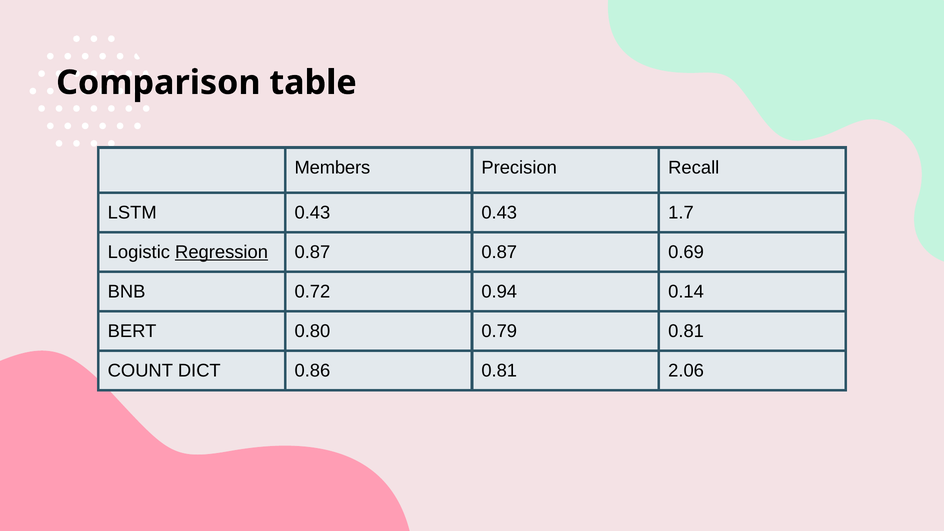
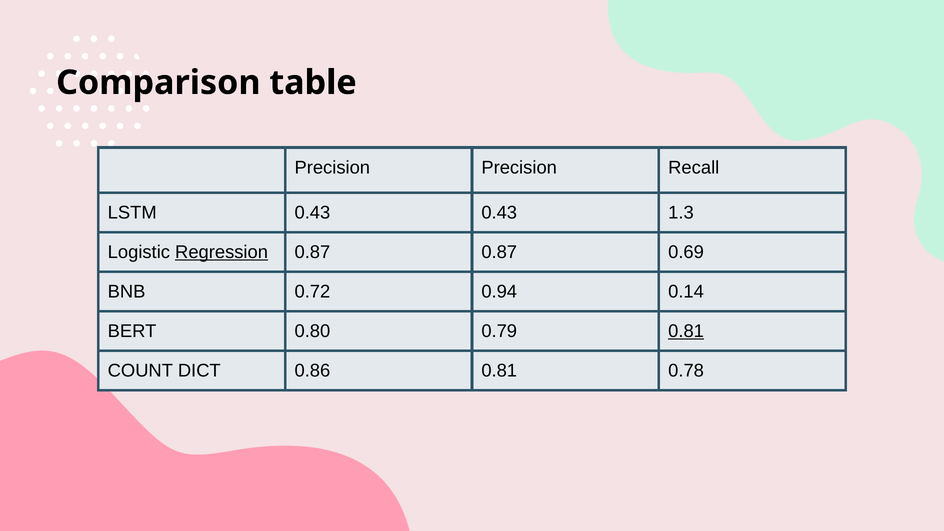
Members at (332, 168): Members -> Precision
1.7: 1.7 -> 1.3
0.81 at (686, 331) underline: none -> present
2.06: 2.06 -> 0.78
